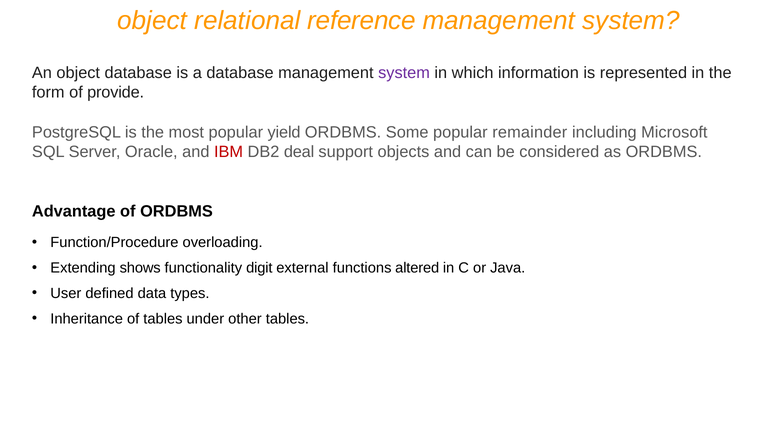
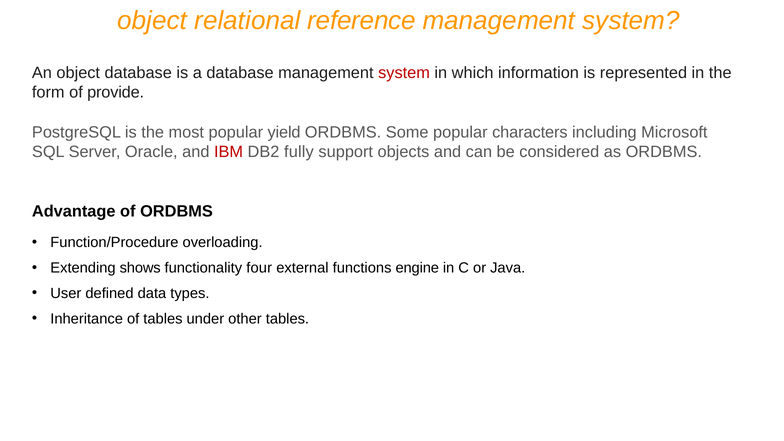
system at (404, 73) colour: purple -> red
remainder: remainder -> characters
deal: deal -> fully
digit: digit -> four
altered: altered -> engine
